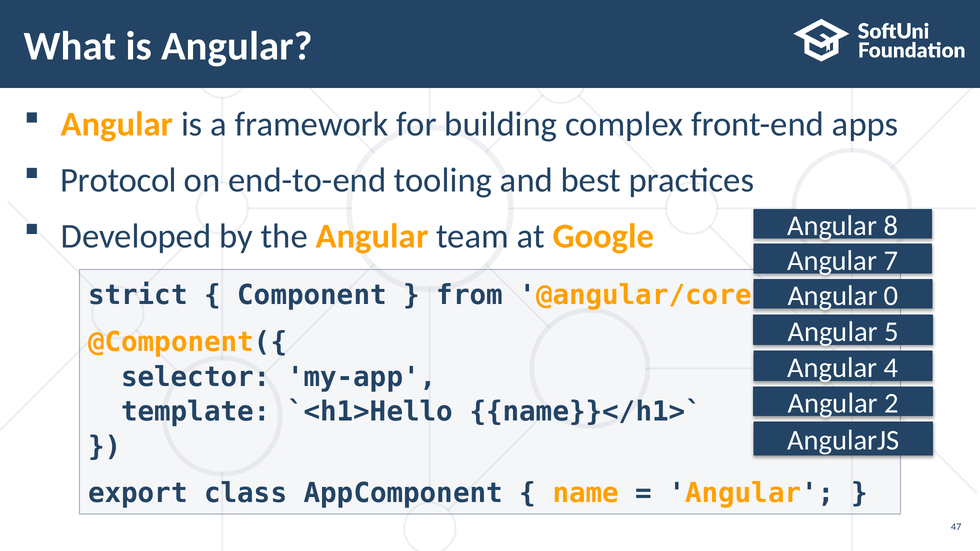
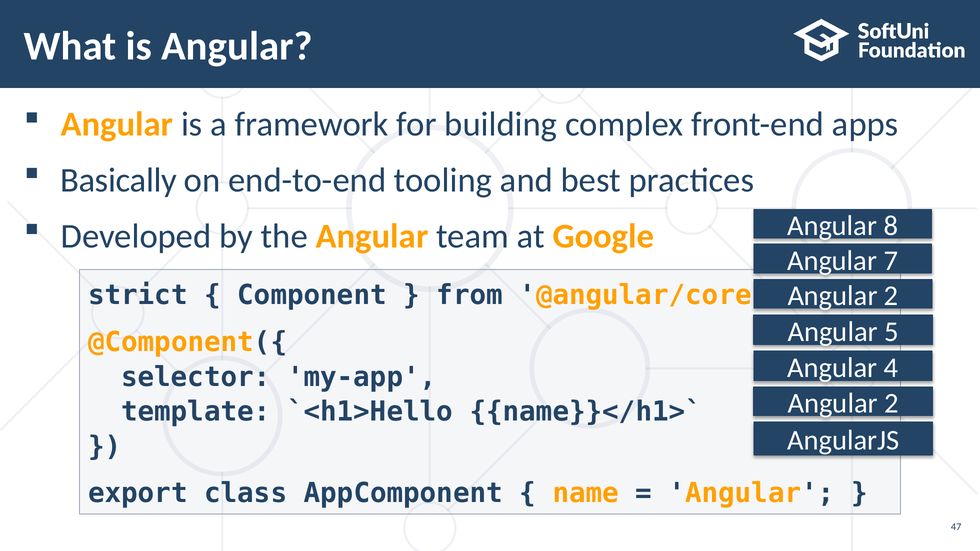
Protocol: Protocol -> Basically
0 at (891, 296): 0 -> 2
